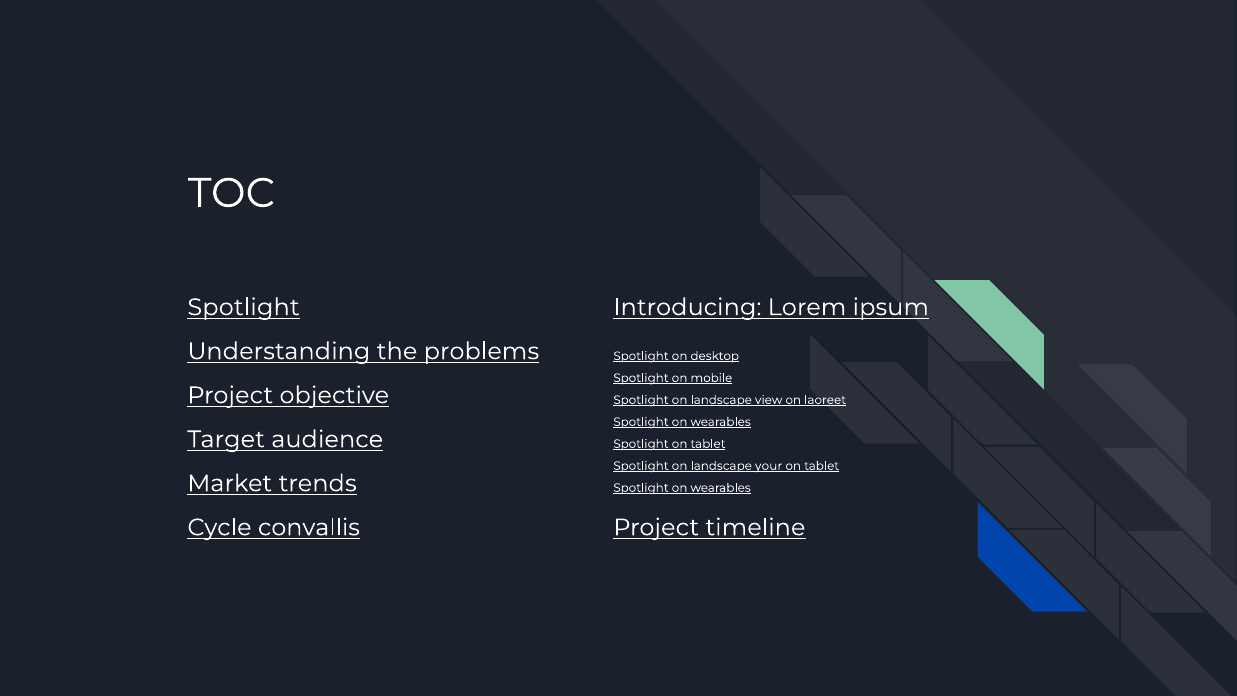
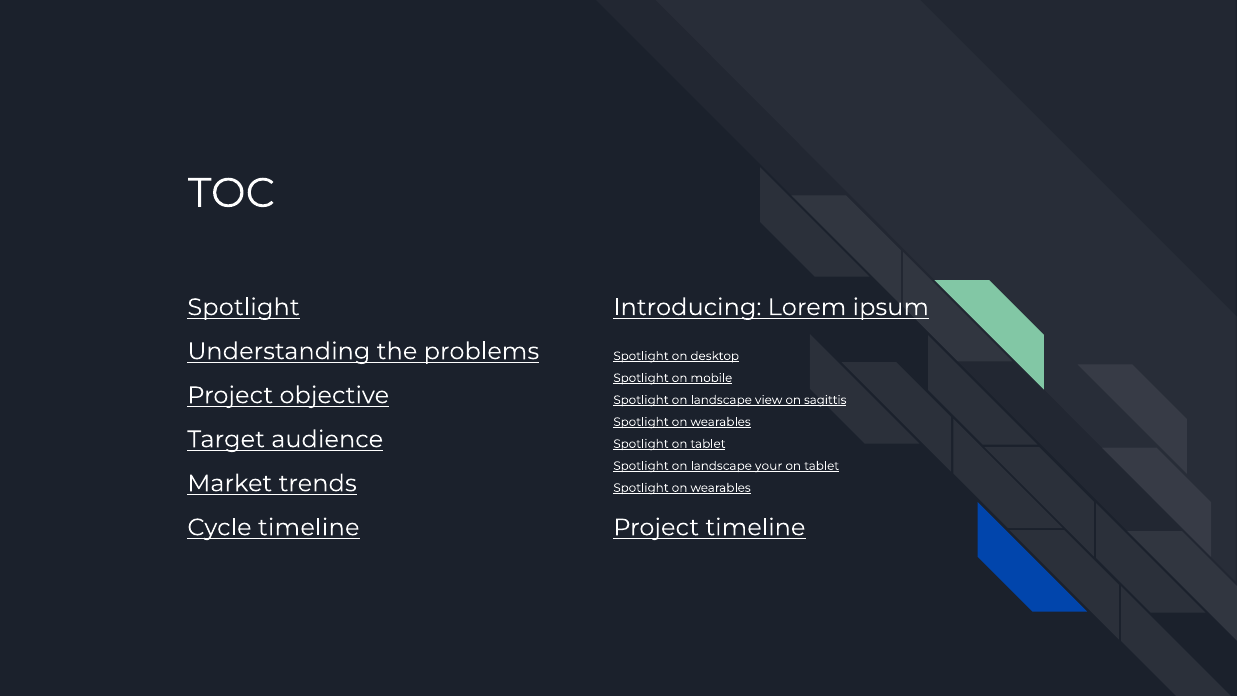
laoreet: laoreet -> sagittis
Cycle convallis: convallis -> timeline
